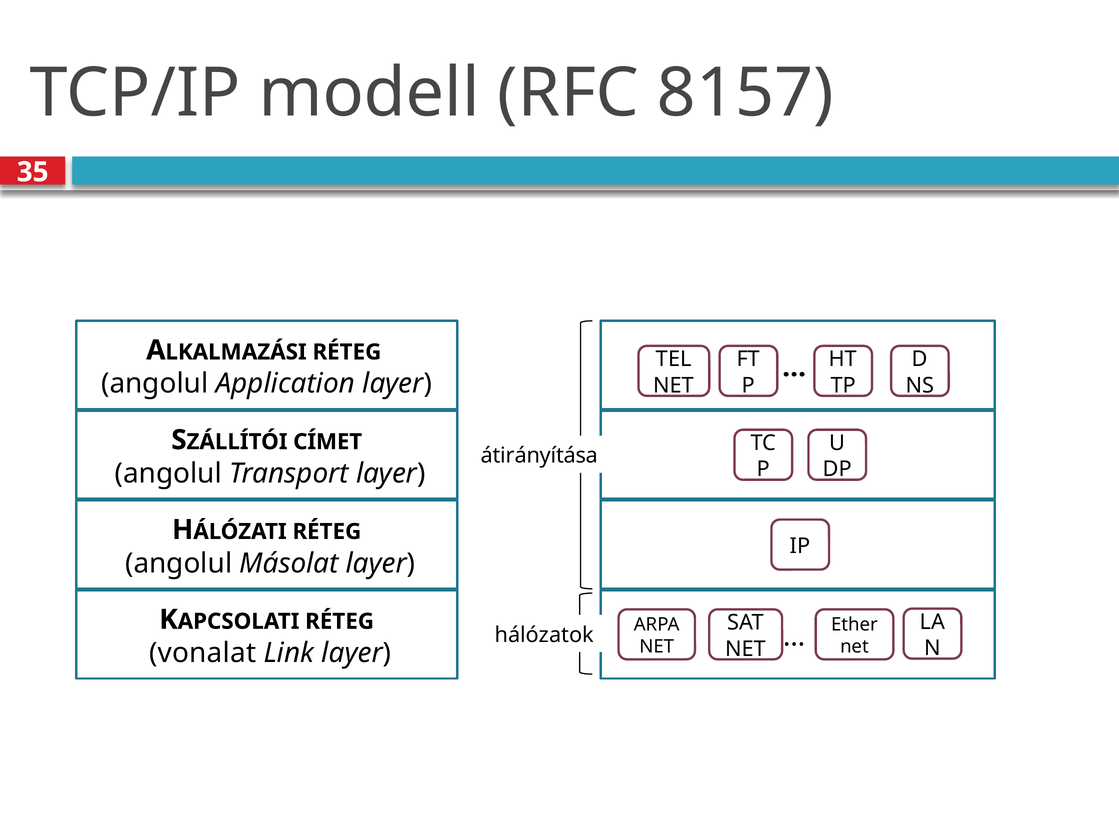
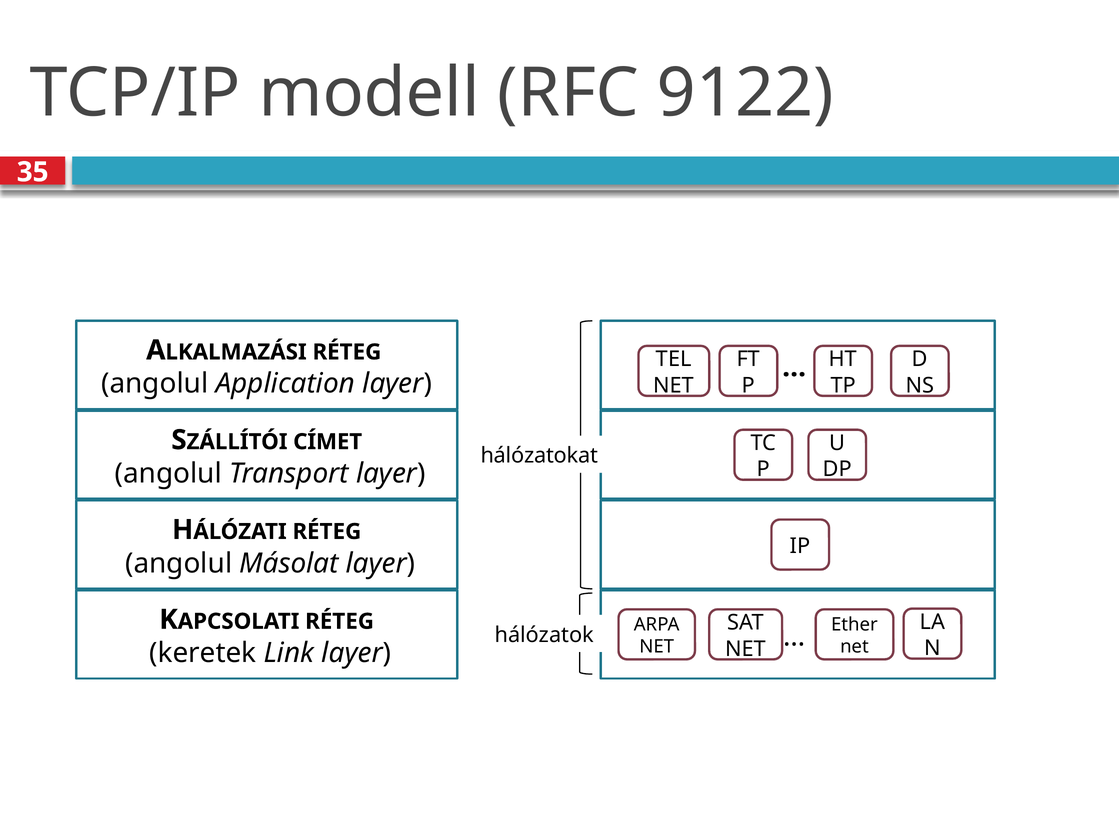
8157: 8157 -> 9122
átirányítása: átirányítása -> hálózatokat
vonalat: vonalat -> keretek
